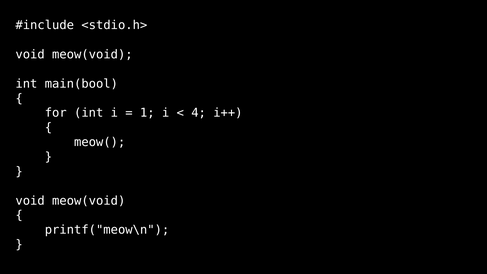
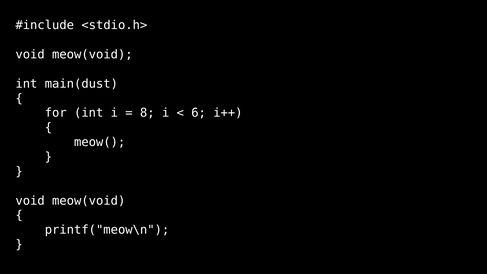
main(bool: main(bool -> main(dust
1: 1 -> 8
4: 4 -> 6
